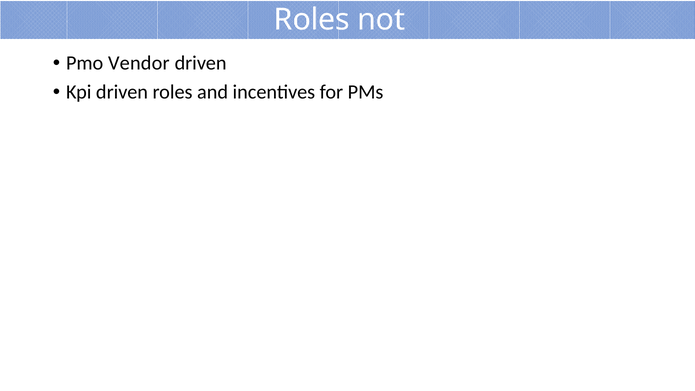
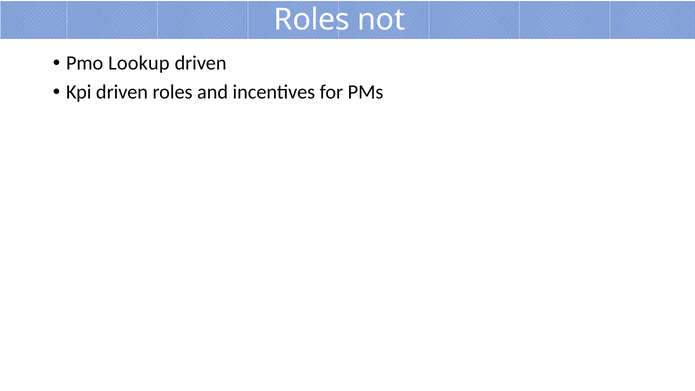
Vendor: Vendor -> Lookup
